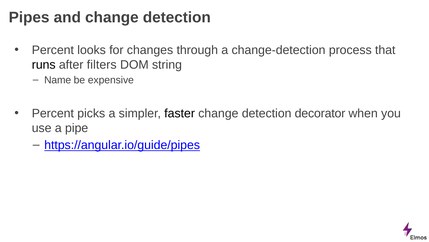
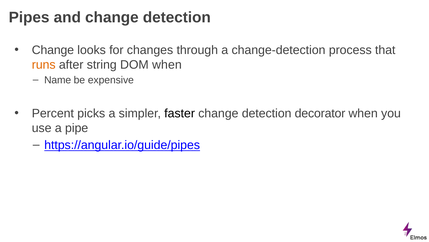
Percent at (53, 50): Percent -> Change
runs colour: black -> orange
filters: filters -> string
DOM string: string -> when
